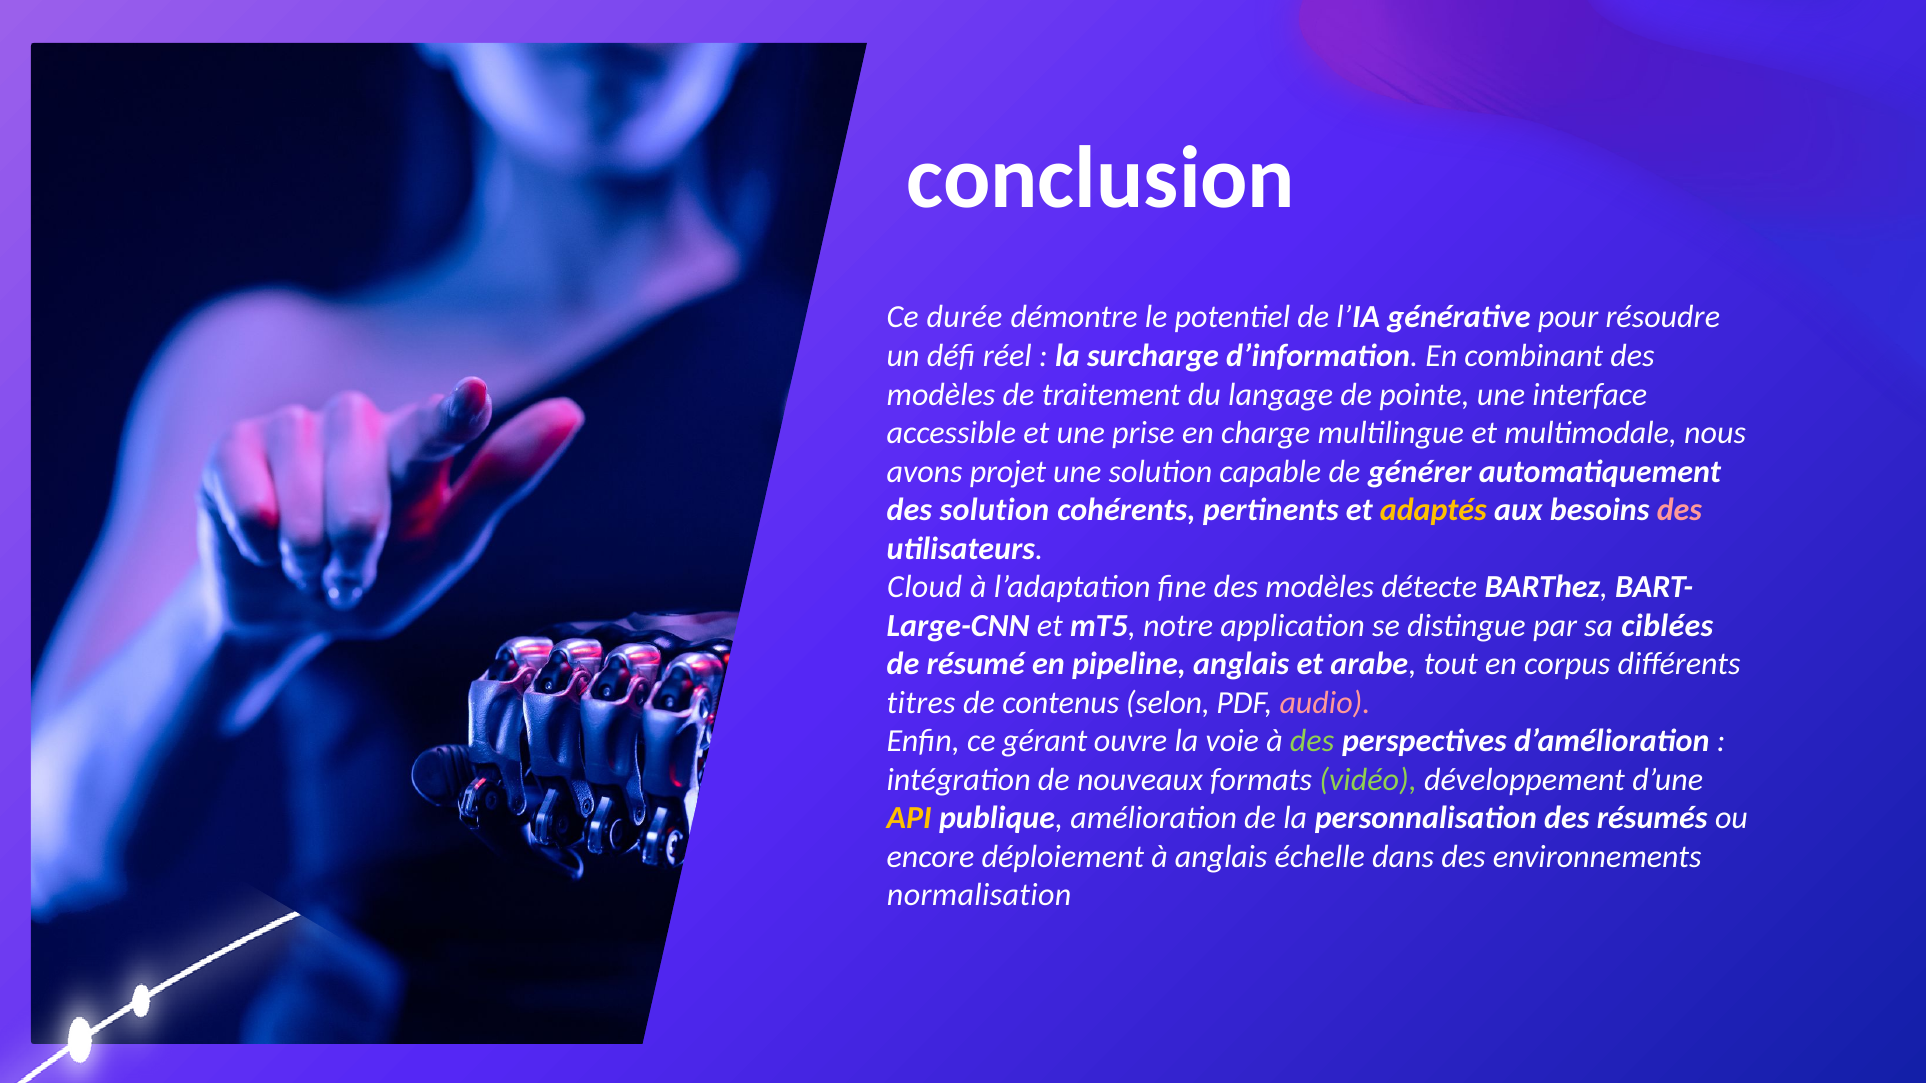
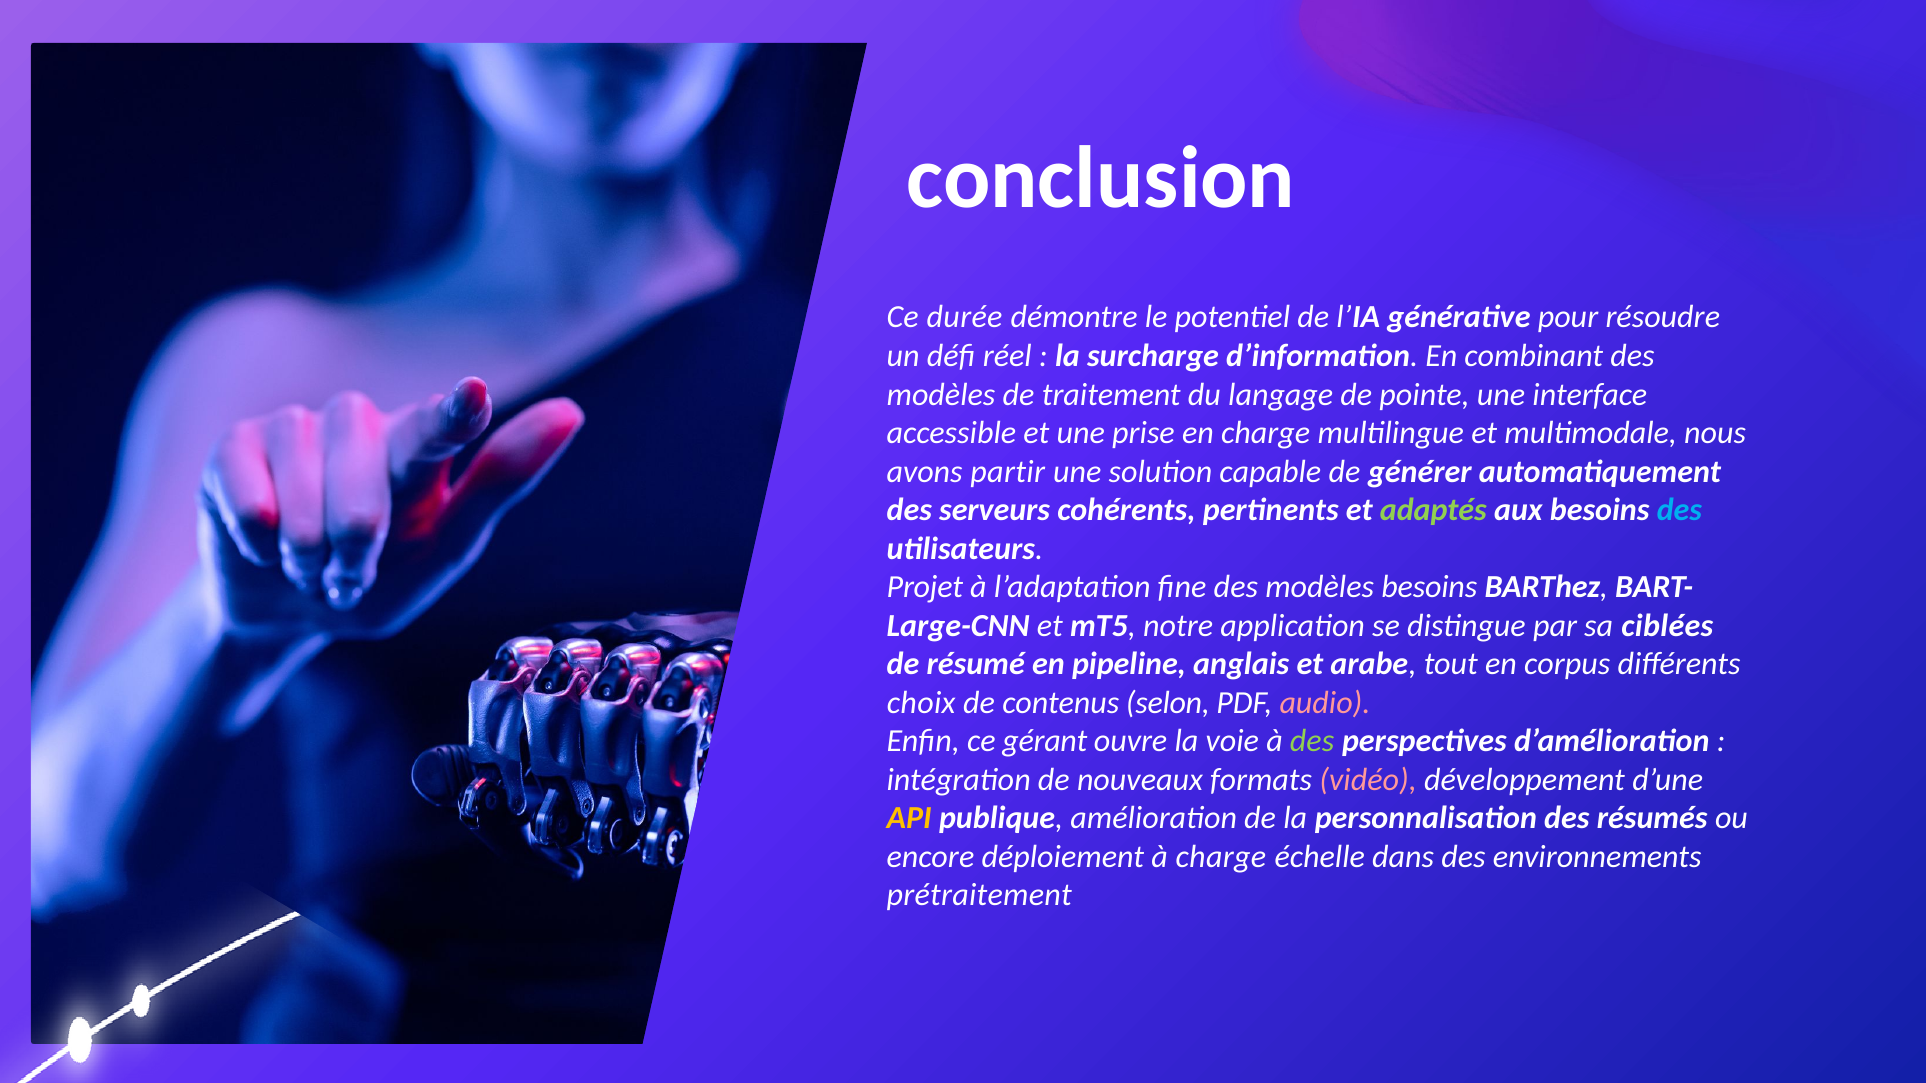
projet: projet -> partir
des solution: solution -> serveurs
adaptés colour: yellow -> light green
des at (1679, 510) colour: pink -> light blue
Cloud: Cloud -> Projet
modèles détecte: détecte -> besoins
titres: titres -> choix
vidéo colour: light green -> pink
à anglais: anglais -> charge
normalisation: normalisation -> prétraitement
